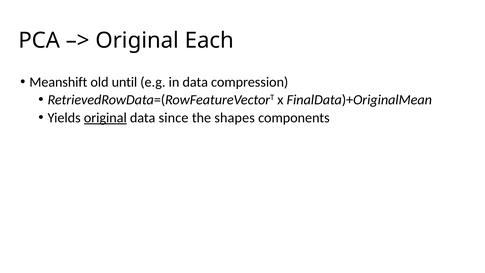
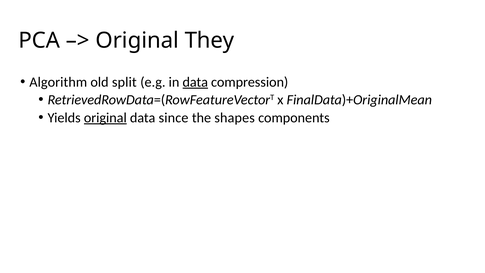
Each: Each -> They
Meanshift: Meanshift -> Algorithm
until: until -> split
data at (195, 82) underline: none -> present
